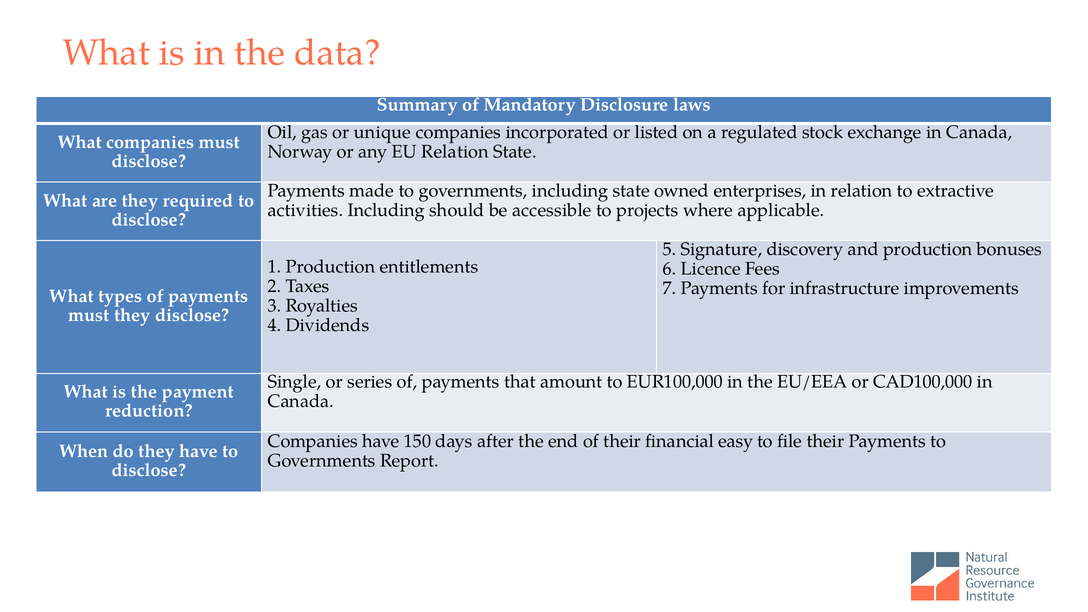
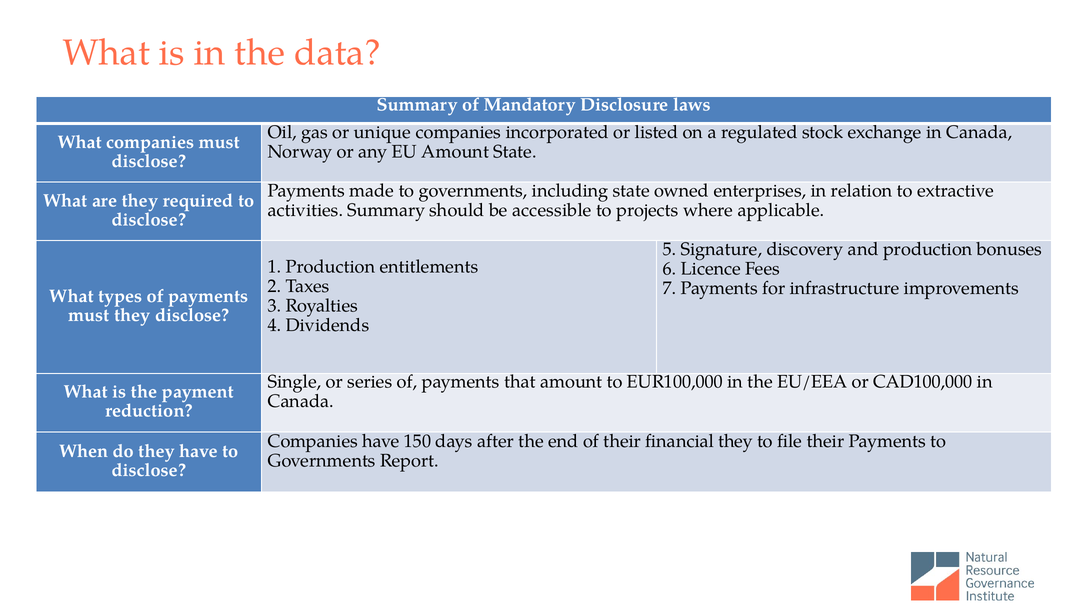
EU Relation: Relation -> Amount
activities Including: Including -> Summary
financial easy: easy -> they
